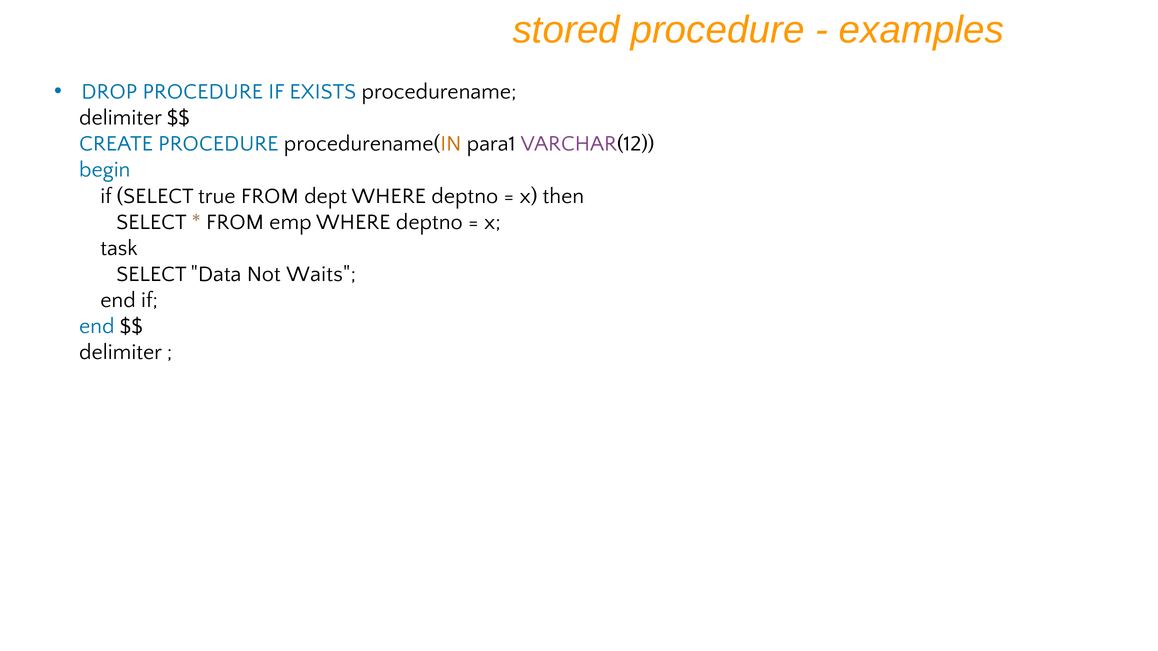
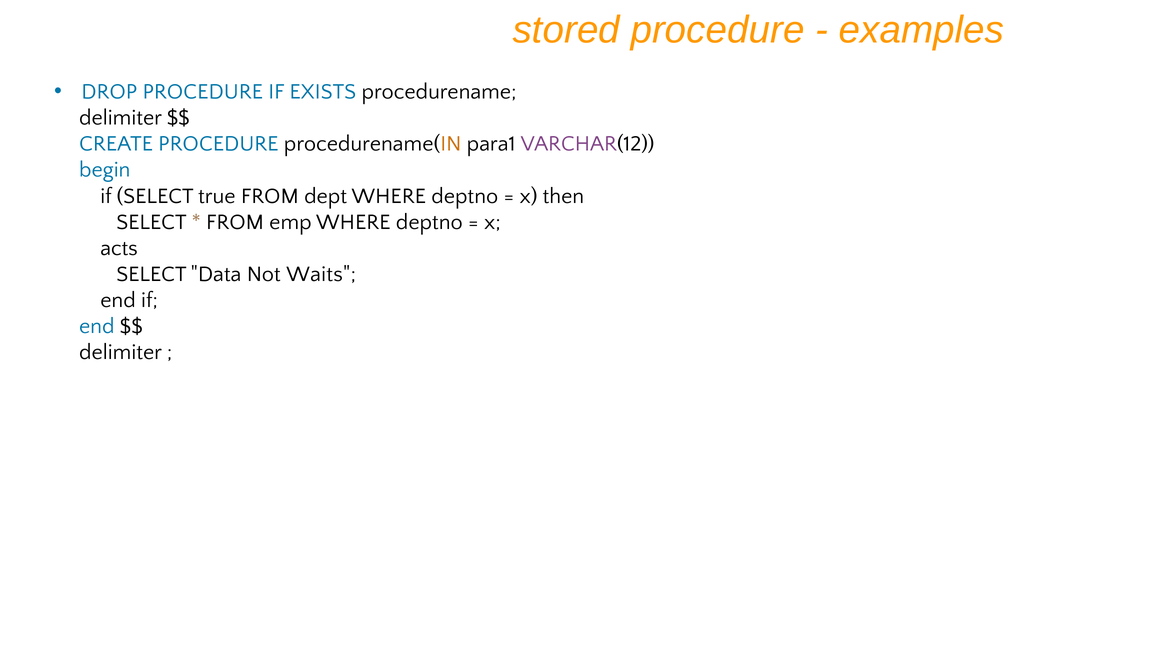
task: task -> acts
